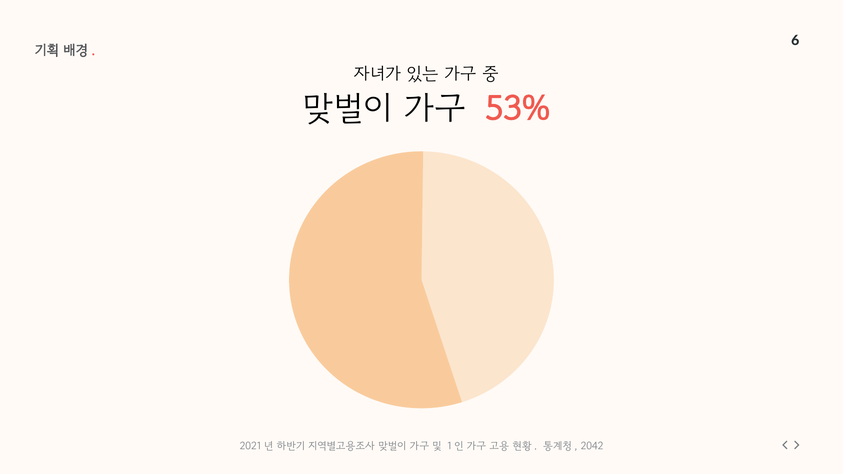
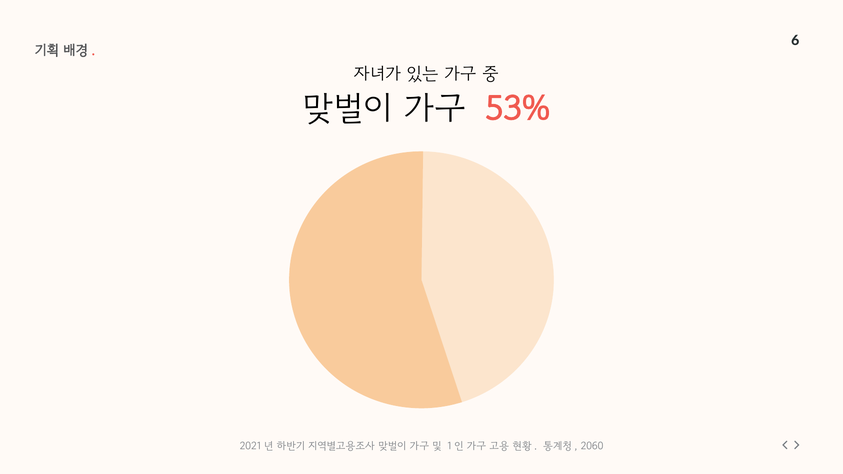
2042: 2042 -> 2060
